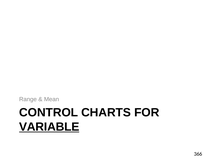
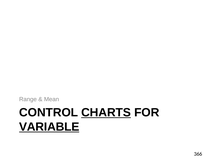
CHARTS underline: none -> present
